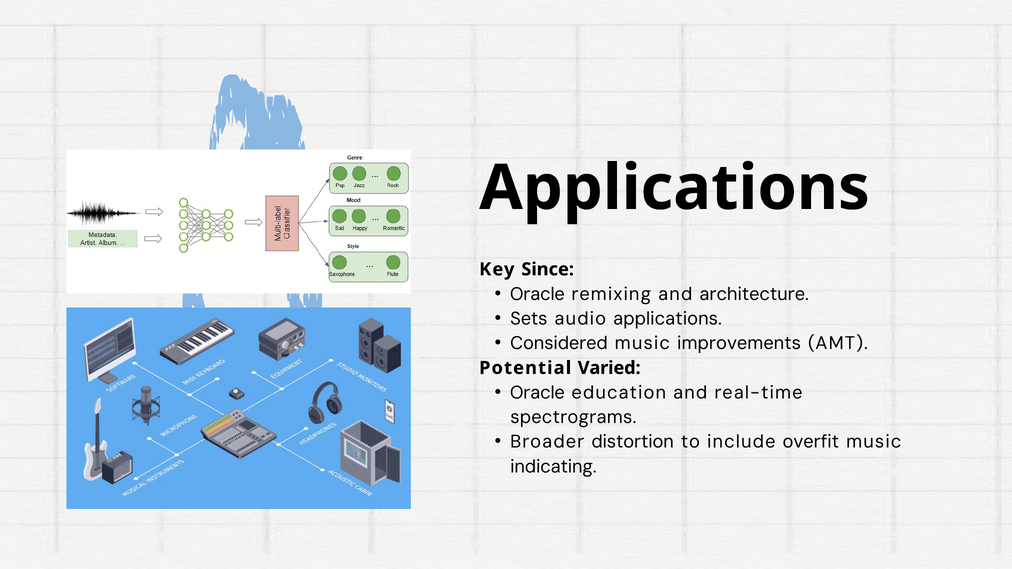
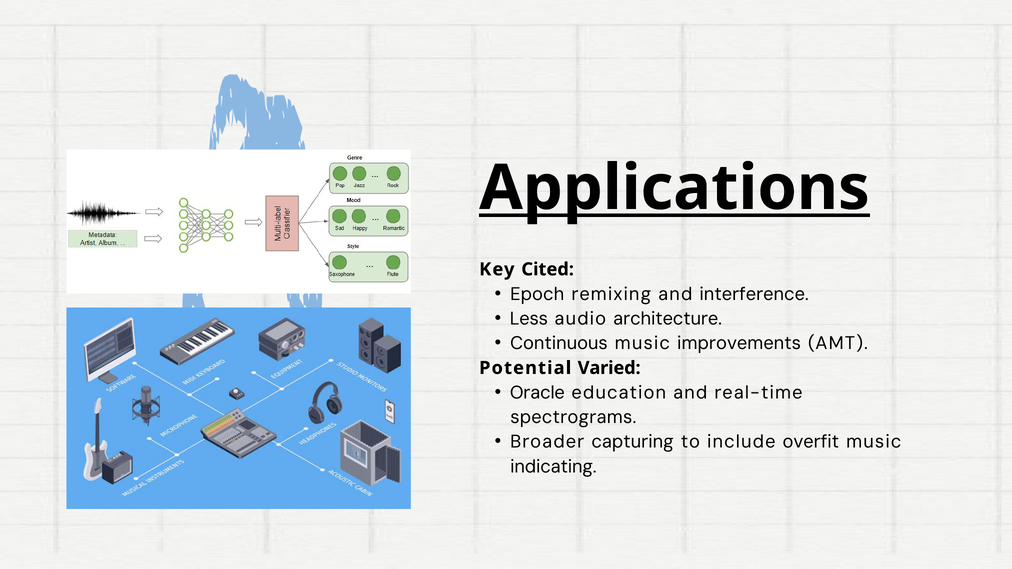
Applications at (674, 188) underline: none -> present
Since: Since -> Cited
Oracle at (537, 294): Oracle -> Epoch
architecture: architecture -> interference
Sets: Sets -> Less
audio applications: applications -> architecture
Considered: Considered -> Continuous
distortion: distortion -> capturing
